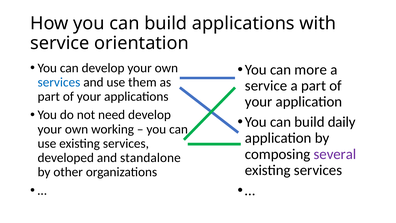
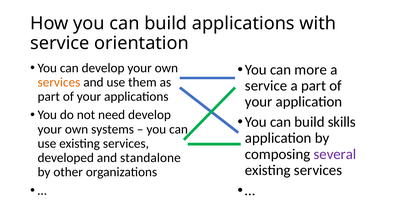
services at (59, 82) colour: blue -> orange
daily: daily -> skills
working: working -> systems
